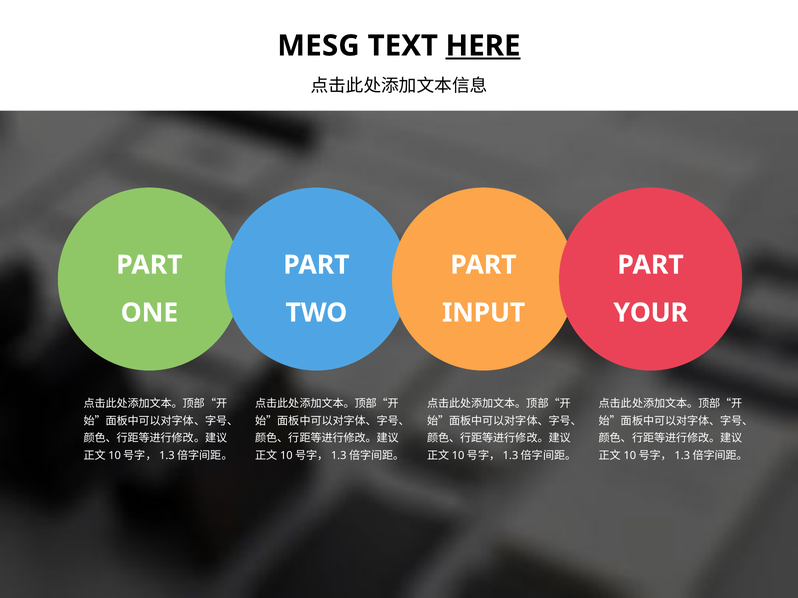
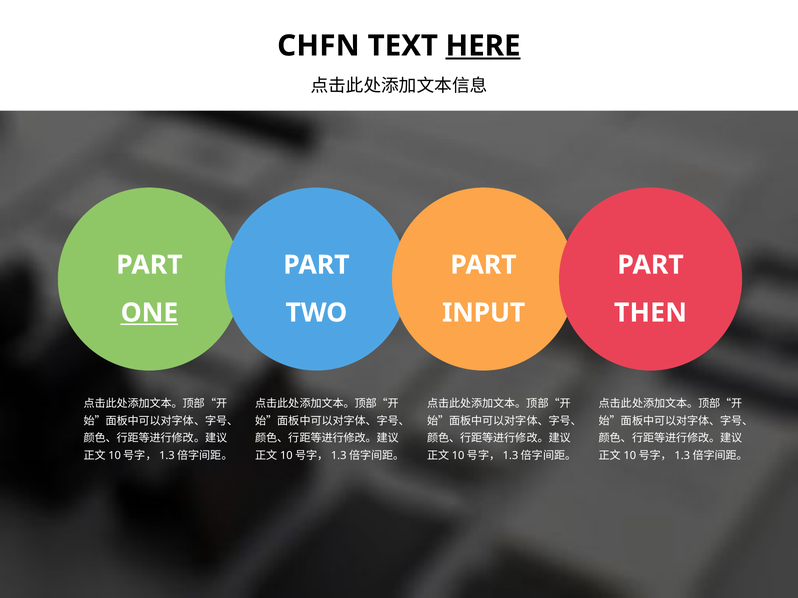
MESG: MESG -> CHFN
ONE underline: none -> present
YOUR: YOUR -> THEN
